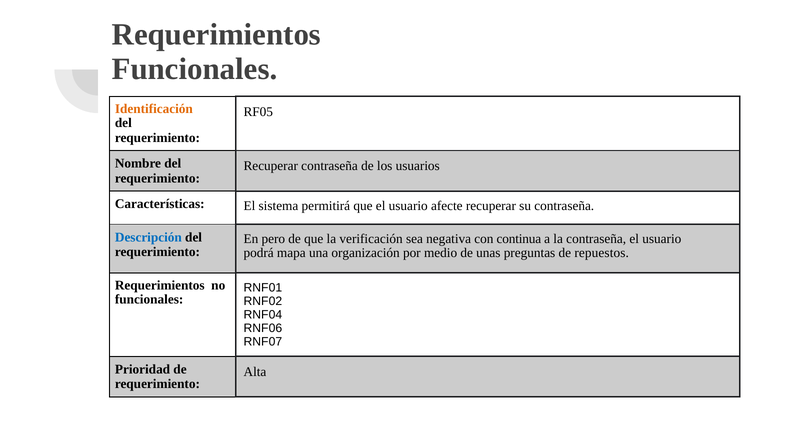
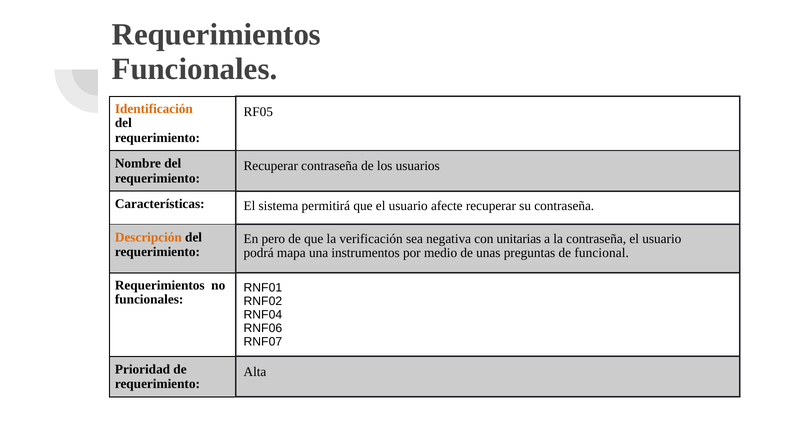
Descripción colour: blue -> orange
continua: continua -> unitarias
organización: organización -> instrumentos
repuestos: repuestos -> funcional
